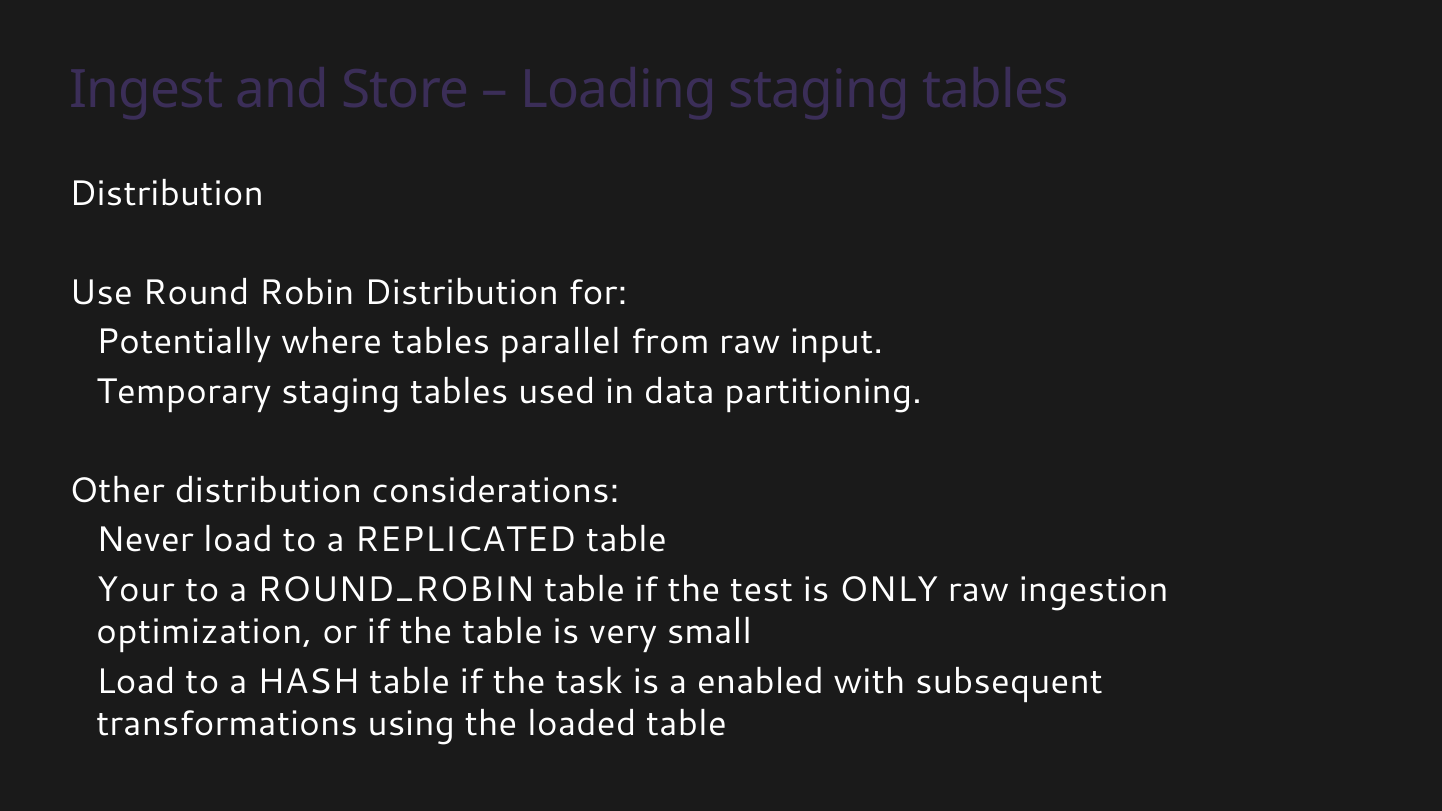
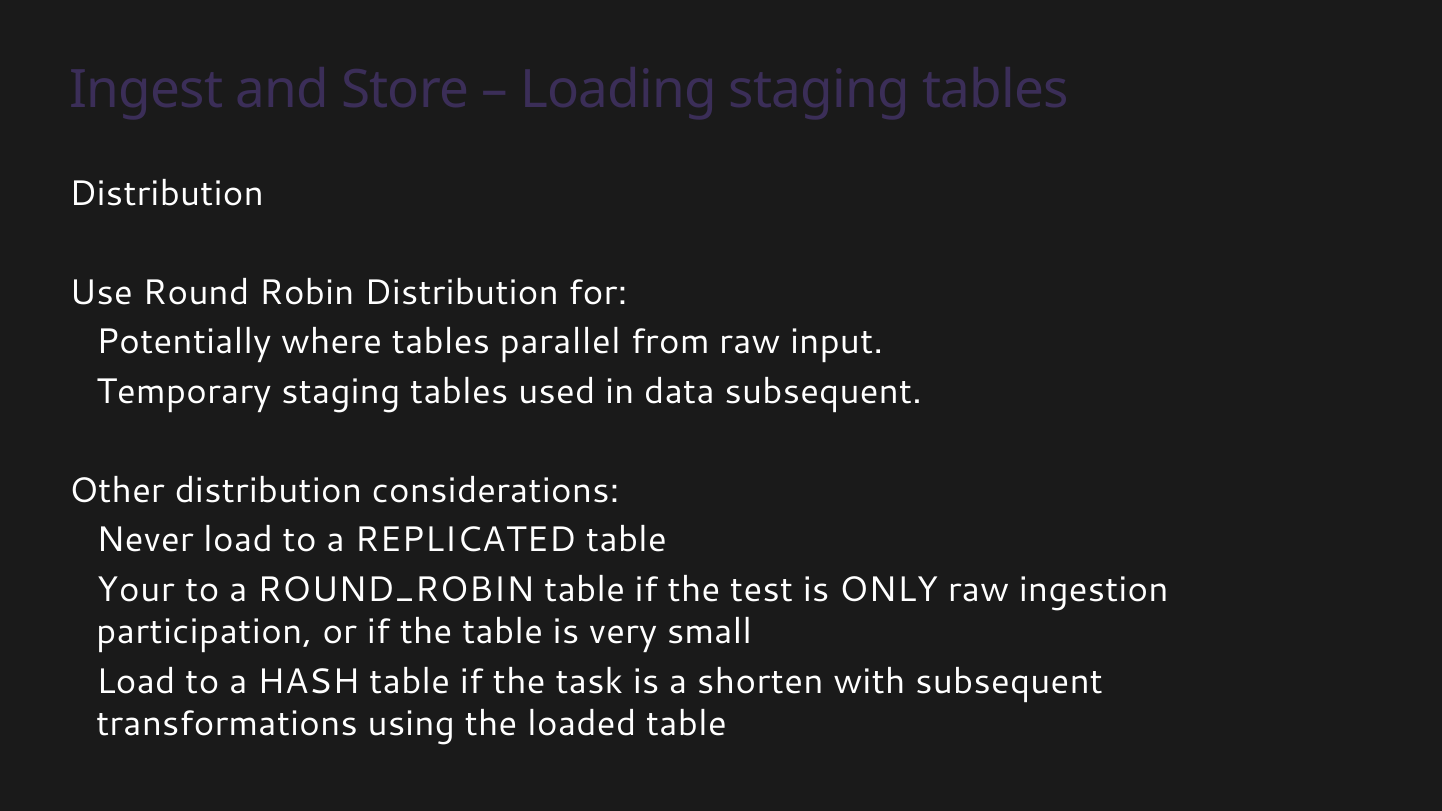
data partitioning: partitioning -> subsequent
optimization: optimization -> participation
enabled: enabled -> shorten
